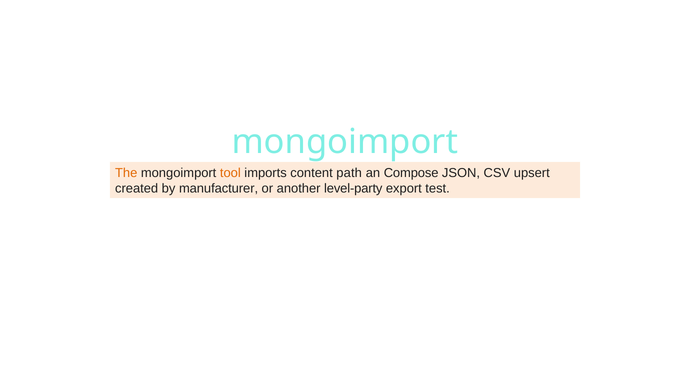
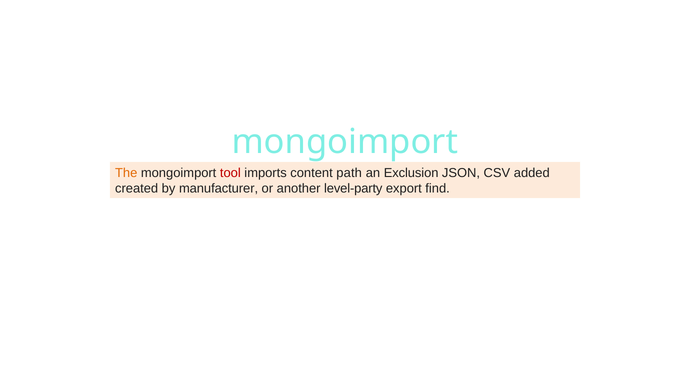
tool colour: orange -> red
Compose: Compose -> Exclusion
upsert: upsert -> added
test: test -> find
